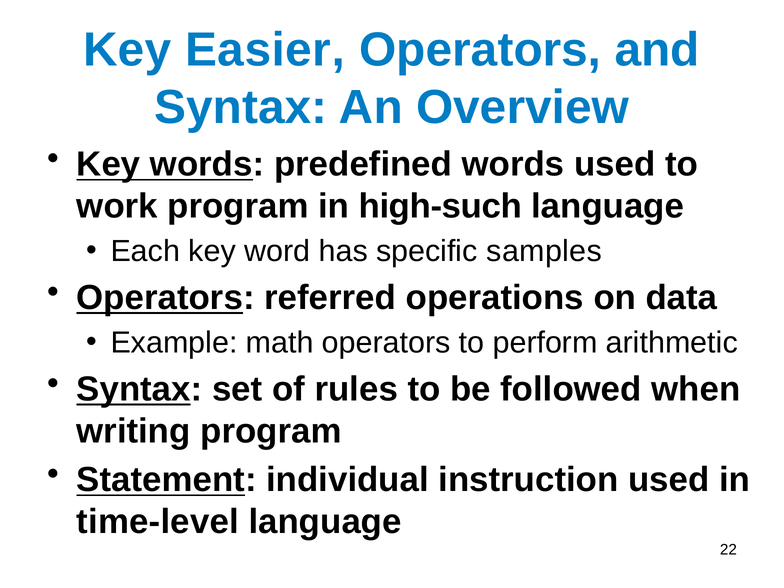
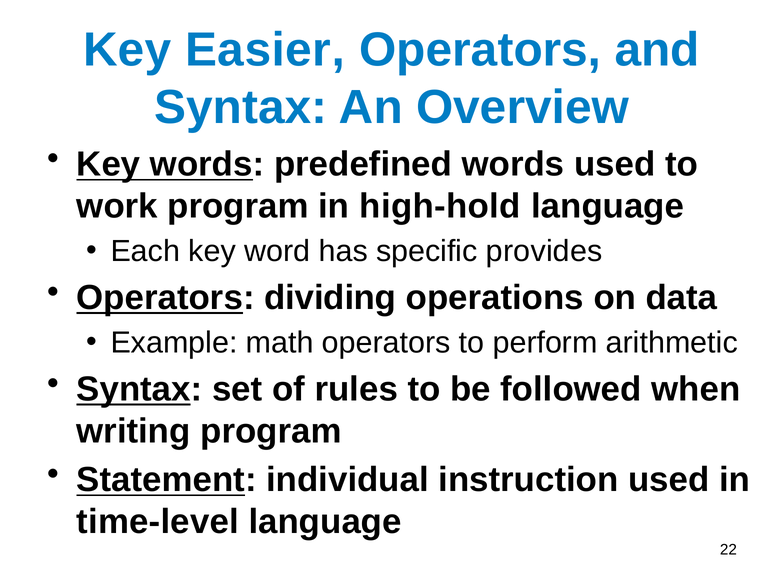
high-such: high-such -> high-hold
samples: samples -> provides
referred: referred -> dividing
